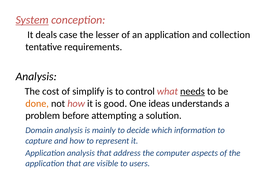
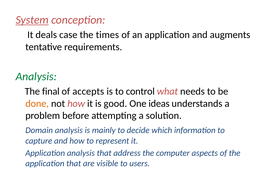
lesser: lesser -> times
collection: collection -> augments
Analysis at (36, 76) colour: black -> green
cost: cost -> final
simplify: simplify -> accepts
needs underline: present -> none
